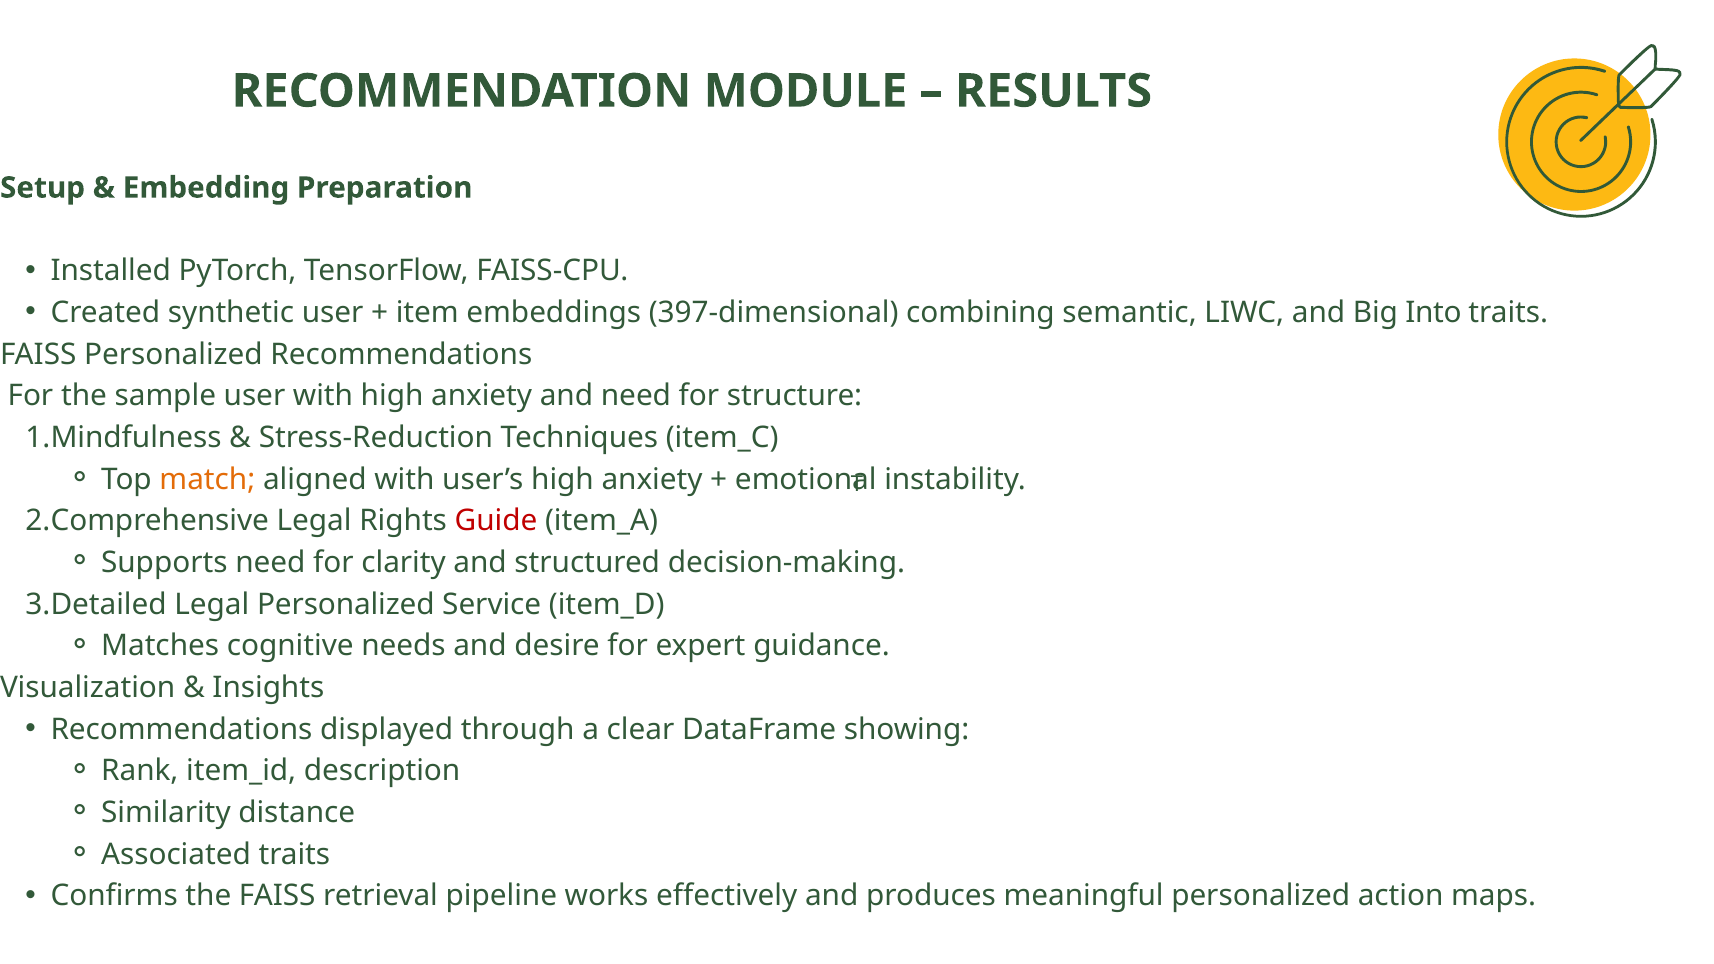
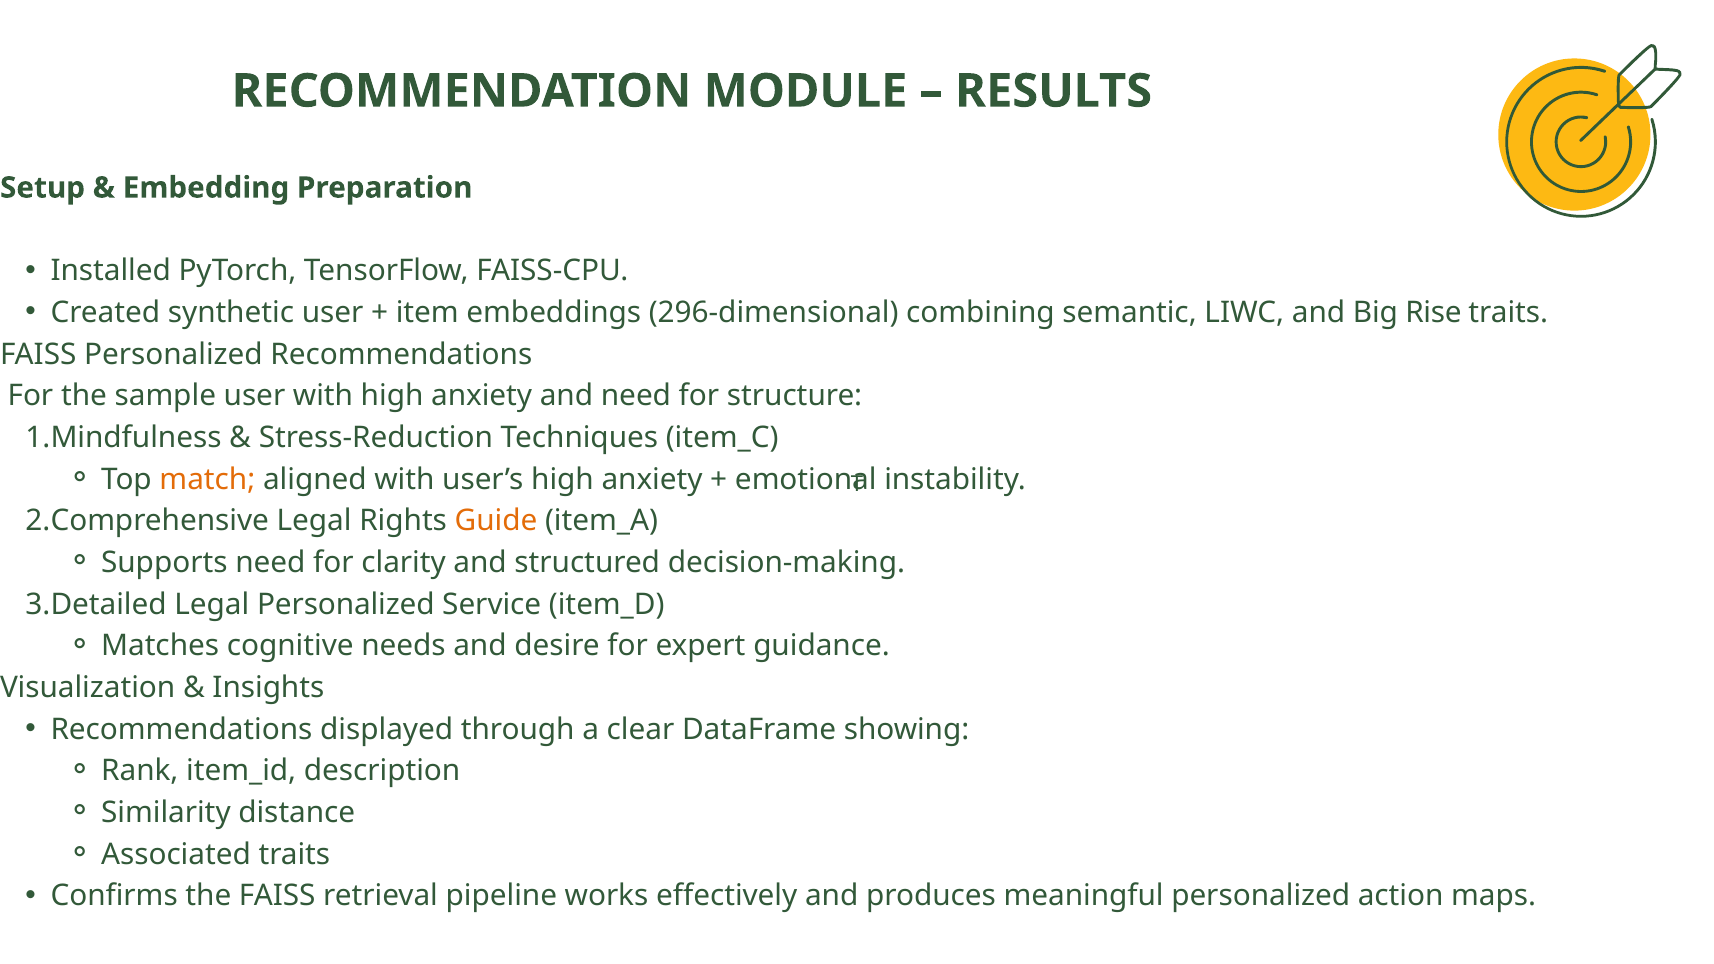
397-dimensional: 397-dimensional -> 296-dimensional
Into: Into -> Rise
Guide colour: red -> orange
